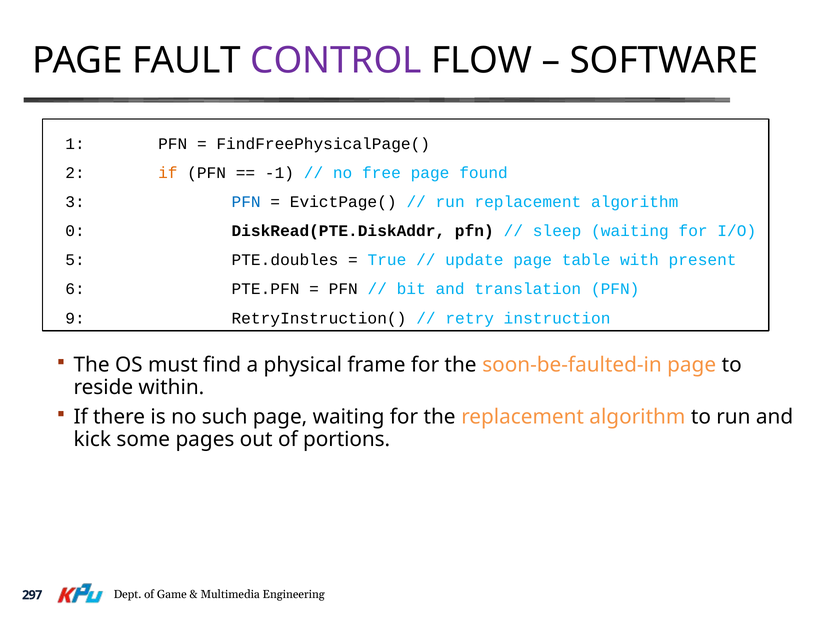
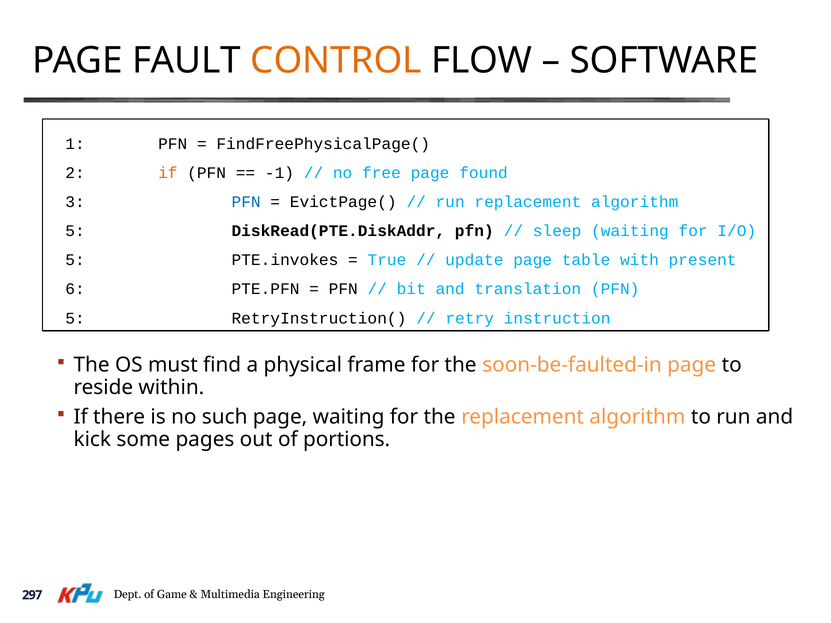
CONTROL colour: purple -> orange
0 at (75, 231): 0 -> 5
PTE.doubles: PTE.doubles -> PTE.invokes
9 at (75, 318): 9 -> 5
